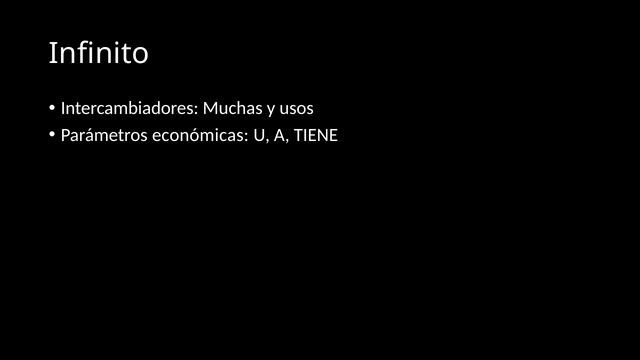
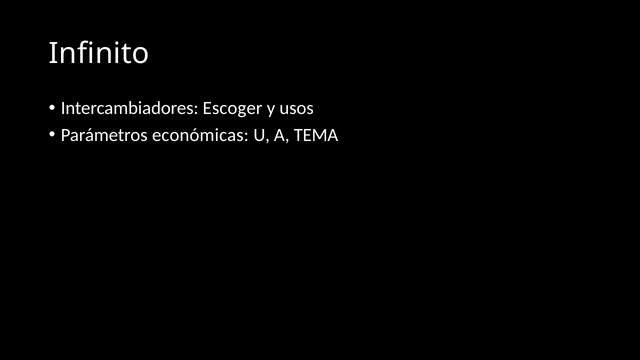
Muchas: Muchas -> Escoger
TIENE: TIENE -> TEMA
